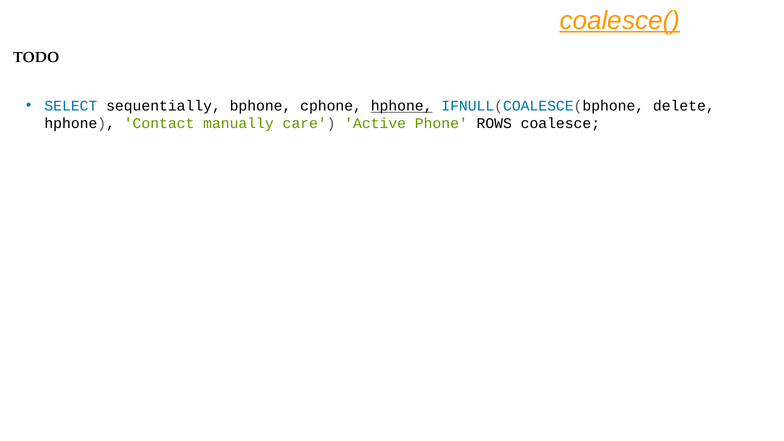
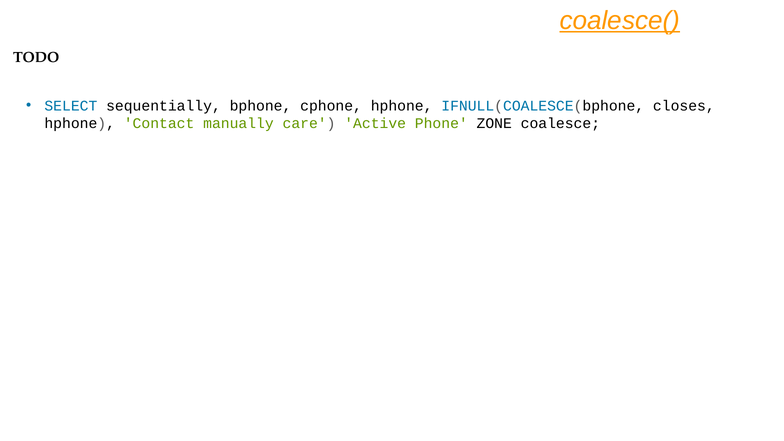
hphone at (402, 106) underline: present -> none
delete: delete -> closes
ROWS: ROWS -> ZONE
